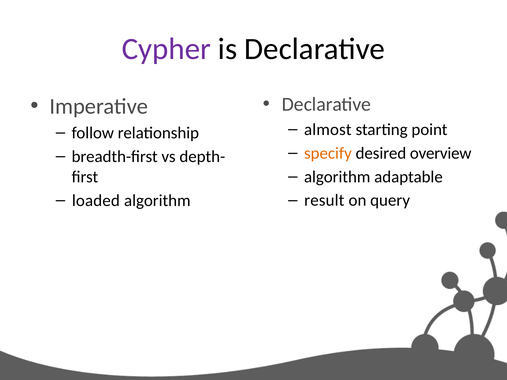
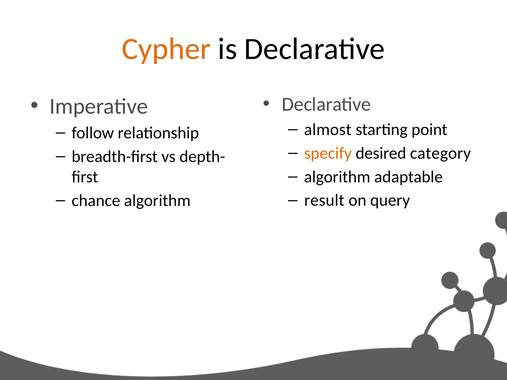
Cypher colour: purple -> orange
overview: overview -> category
loaded: loaded -> chance
